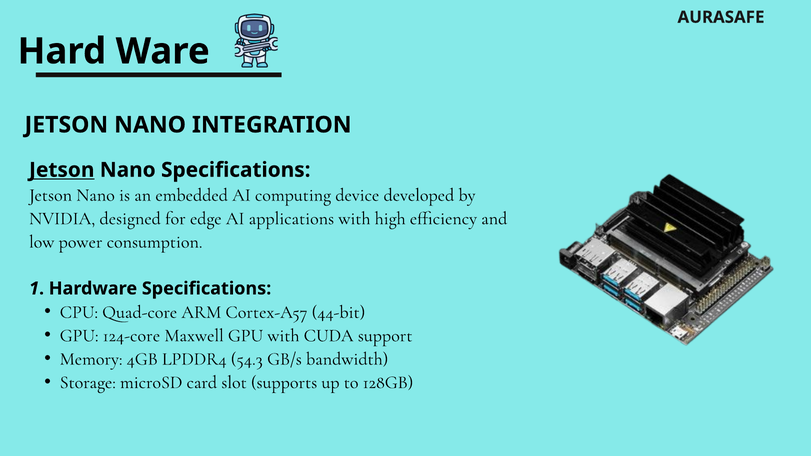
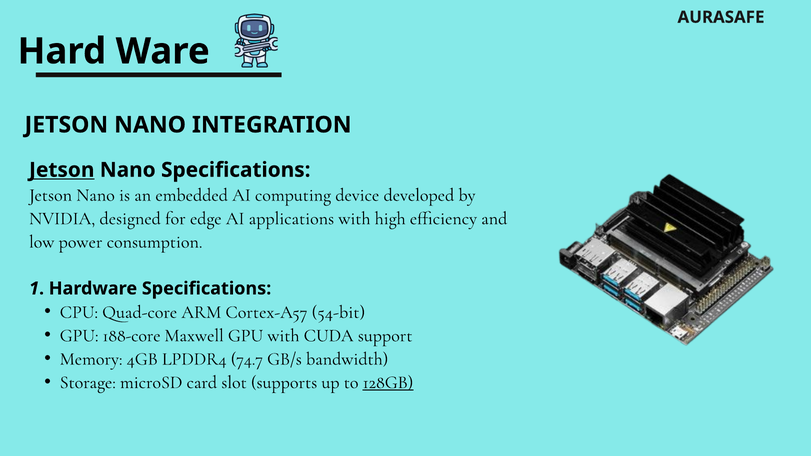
44-bit: 44-bit -> 54-bit
124-core: 124-core -> 188-core
54.3: 54.3 -> 74.7
128GB underline: none -> present
